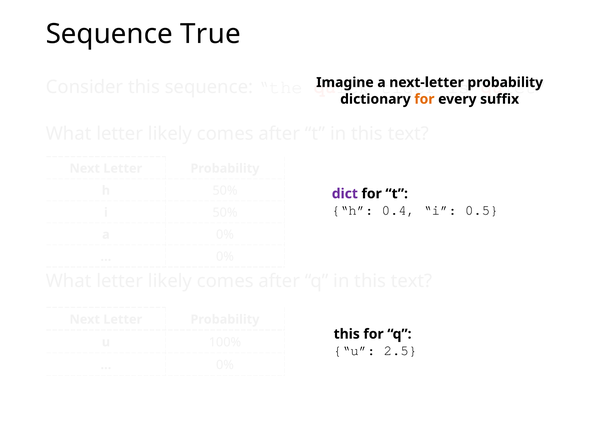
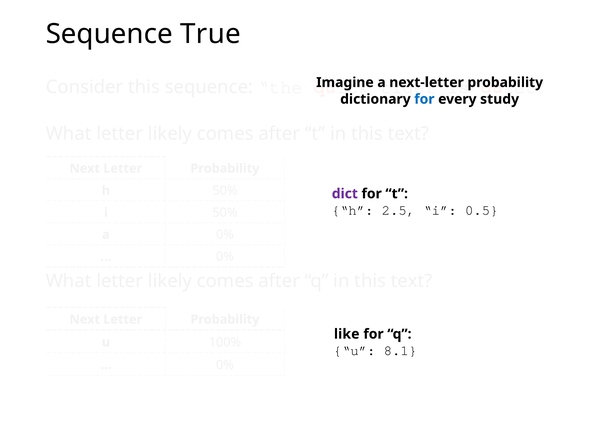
for at (424, 99) colour: orange -> blue
suffix: suffix -> study
0.4: 0.4 -> 2.5
this at (347, 334): this -> like
2.5: 2.5 -> 8.1
